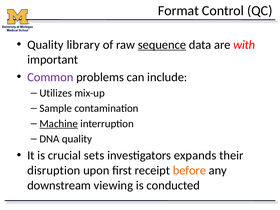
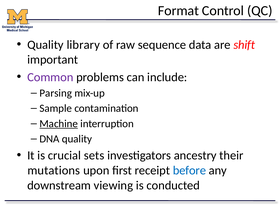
sequence underline: present -> none
with: with -> shift
Utilizes: Utilizes -> Parsing
expands: expands -> ancestry
disruption: disruption -> mutations
before colour: orange -> blue
